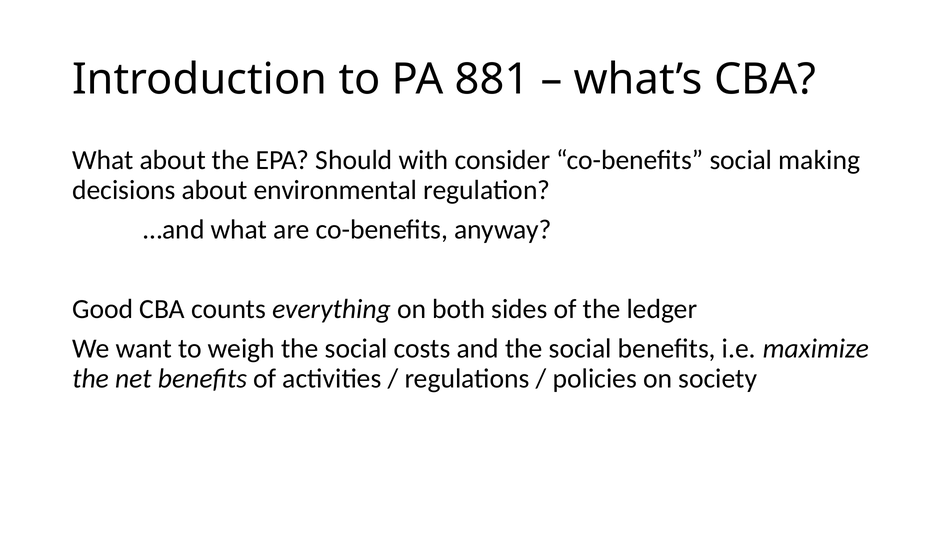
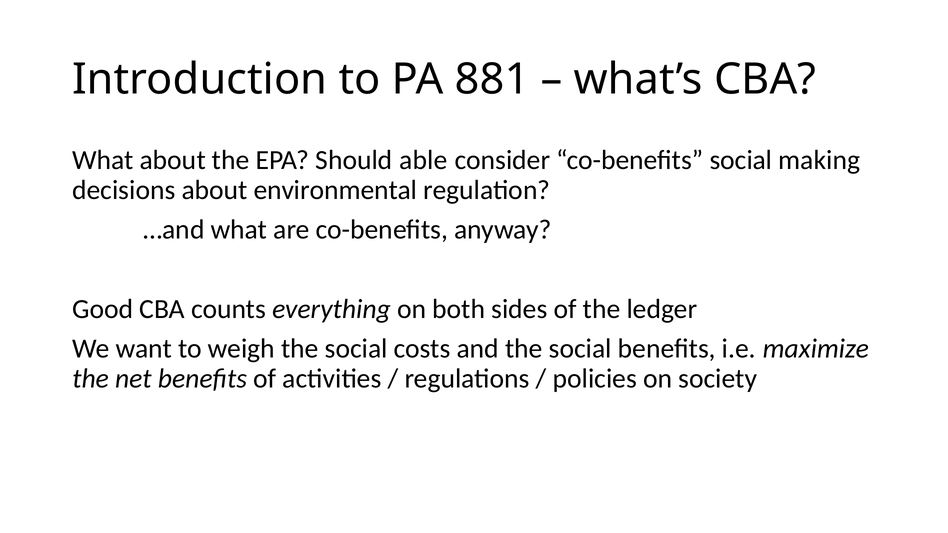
with: with -> able
